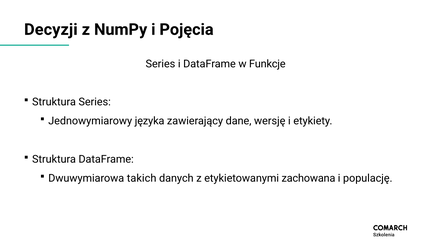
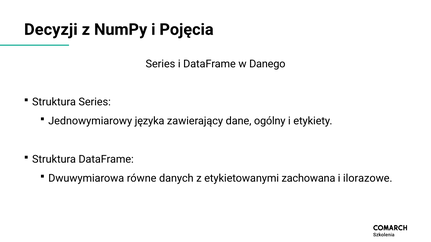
Funkcje: Funkcje -> Danego
wersję: wersję -> ogólny
takich: takich -> równe
populację: populację -> ilorazowe
